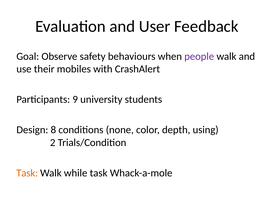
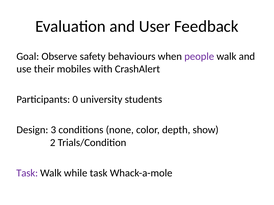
9: 9 -> 0
8: 8 -> 3
using: using -> show
Task at (27, 173) colour: orange -> purple
